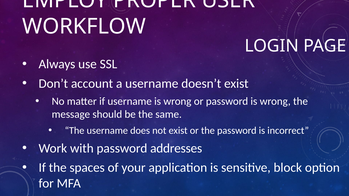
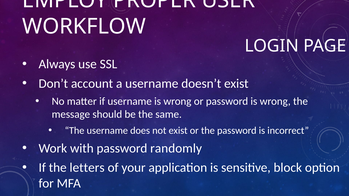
addresses: addresses -> randomly
spaces: spaces -> letters
